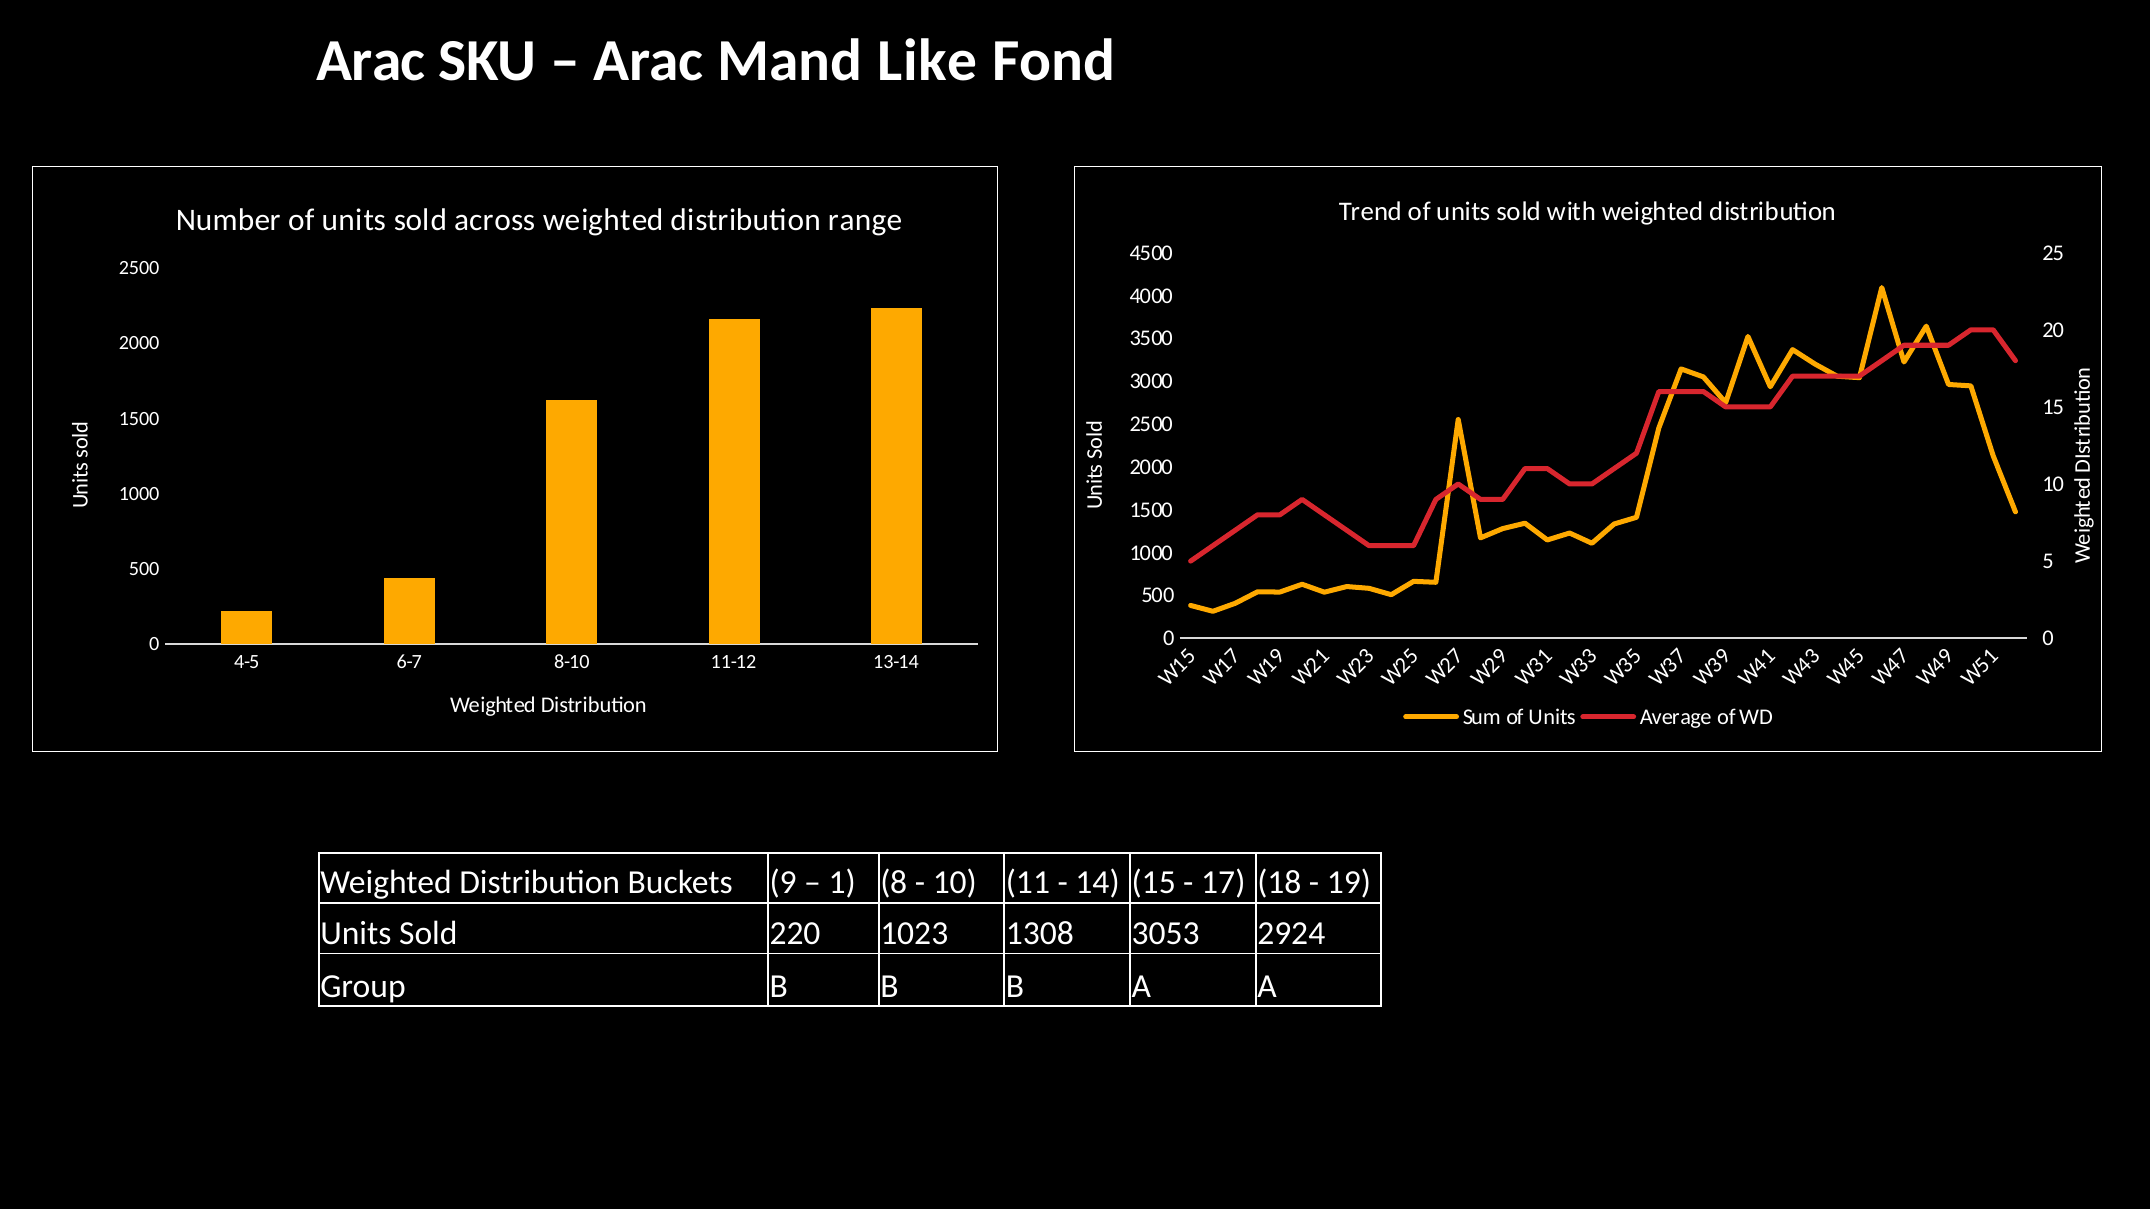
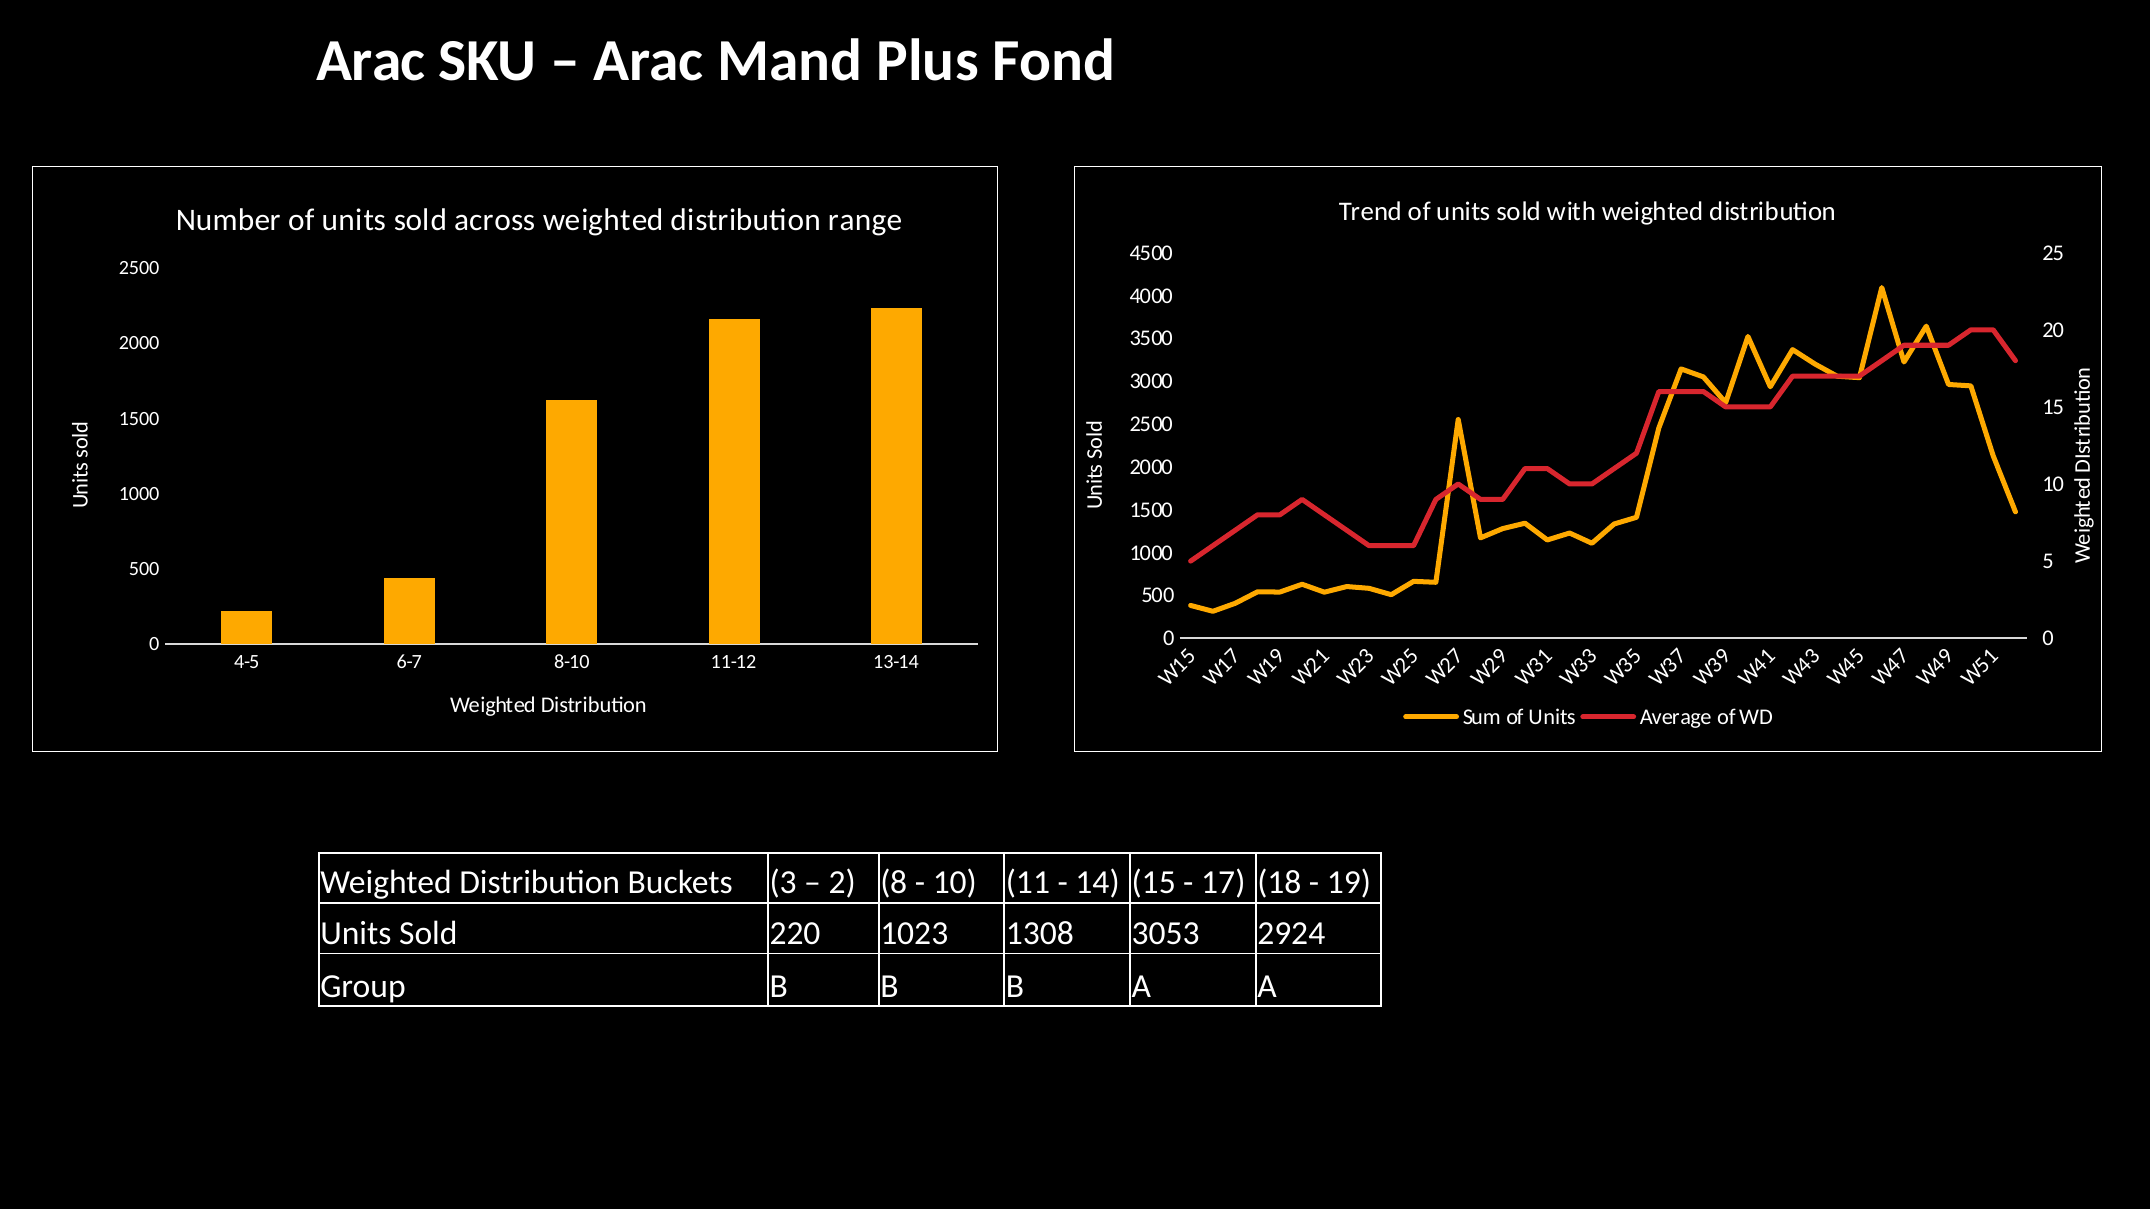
Like: Like -> Plus
Buckets 9: 9 -> 3
1 at (842, 883): 1 -> 2
